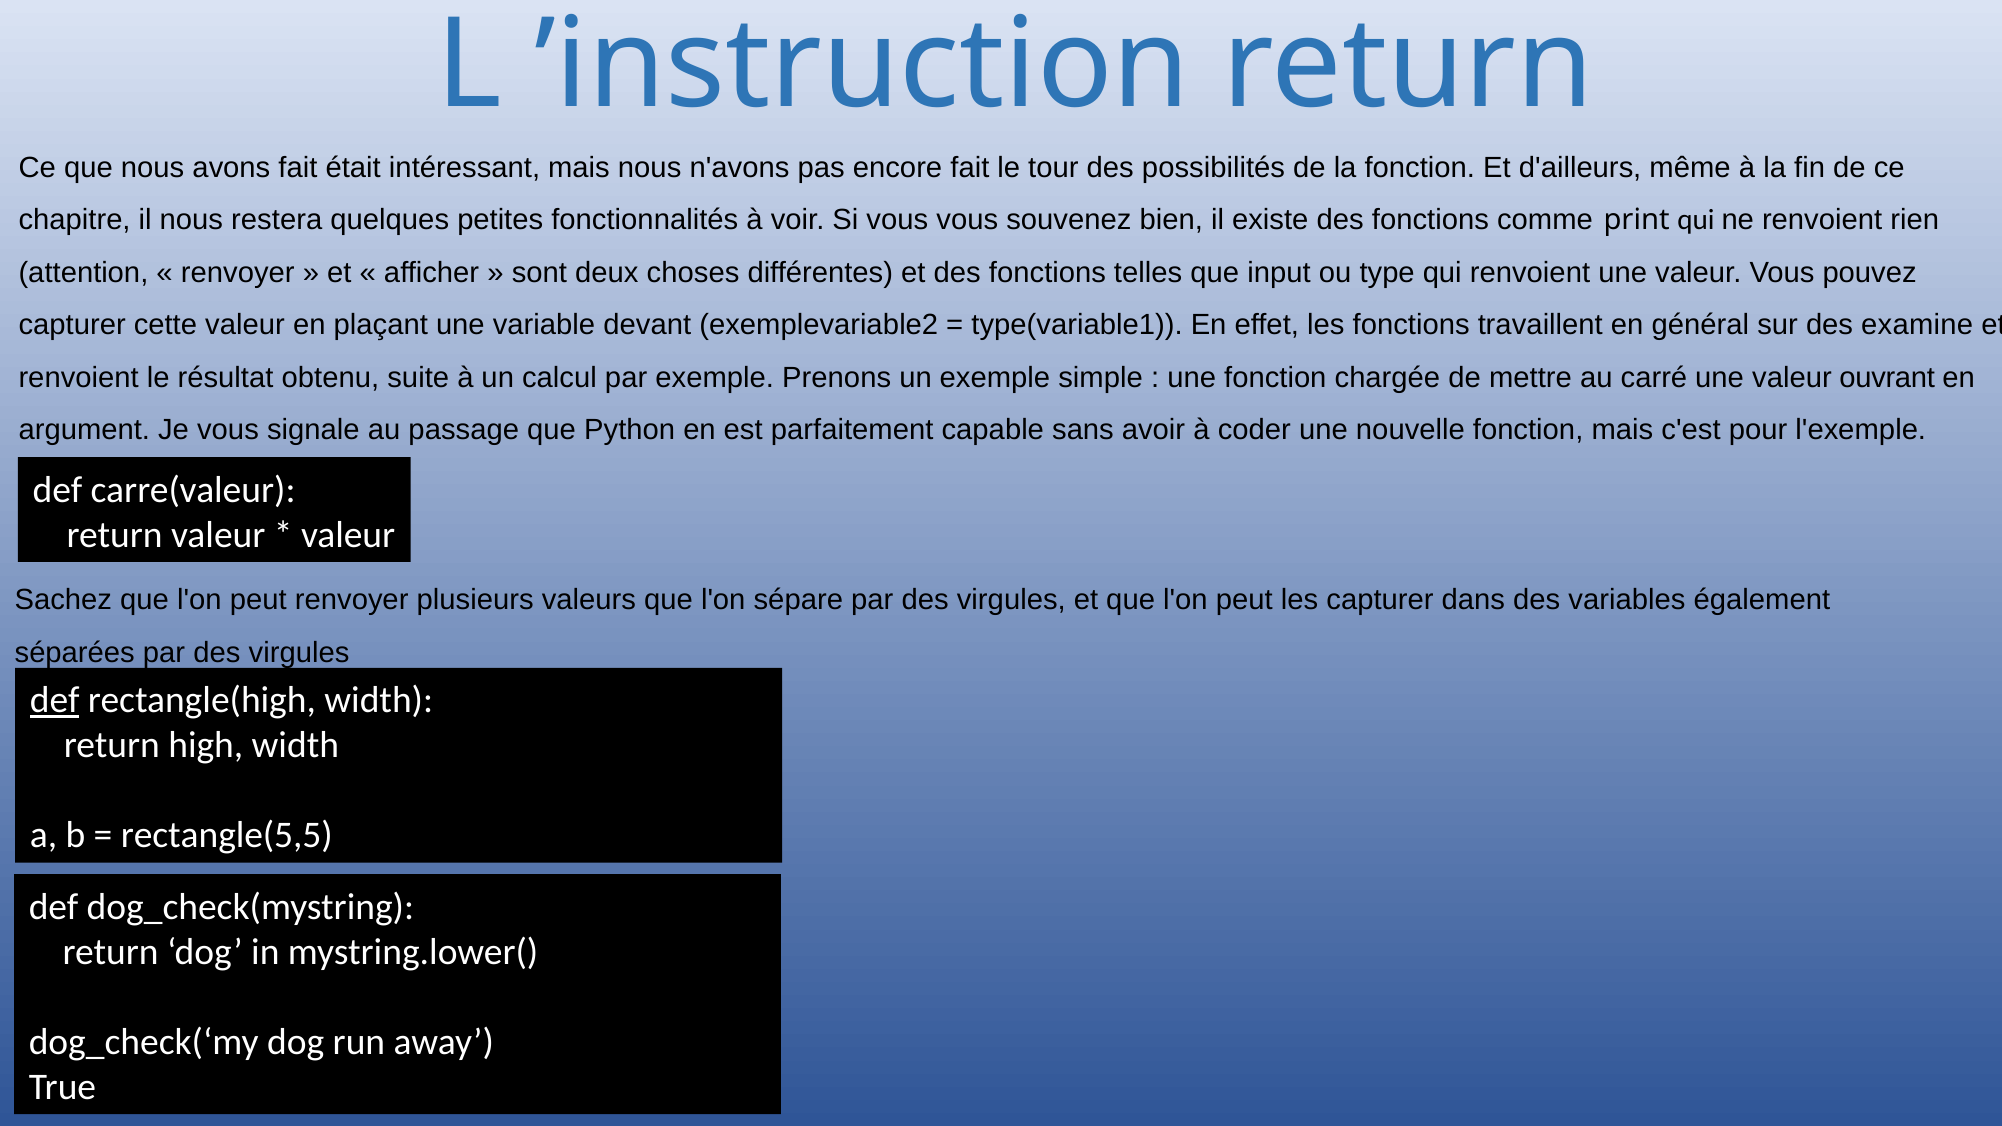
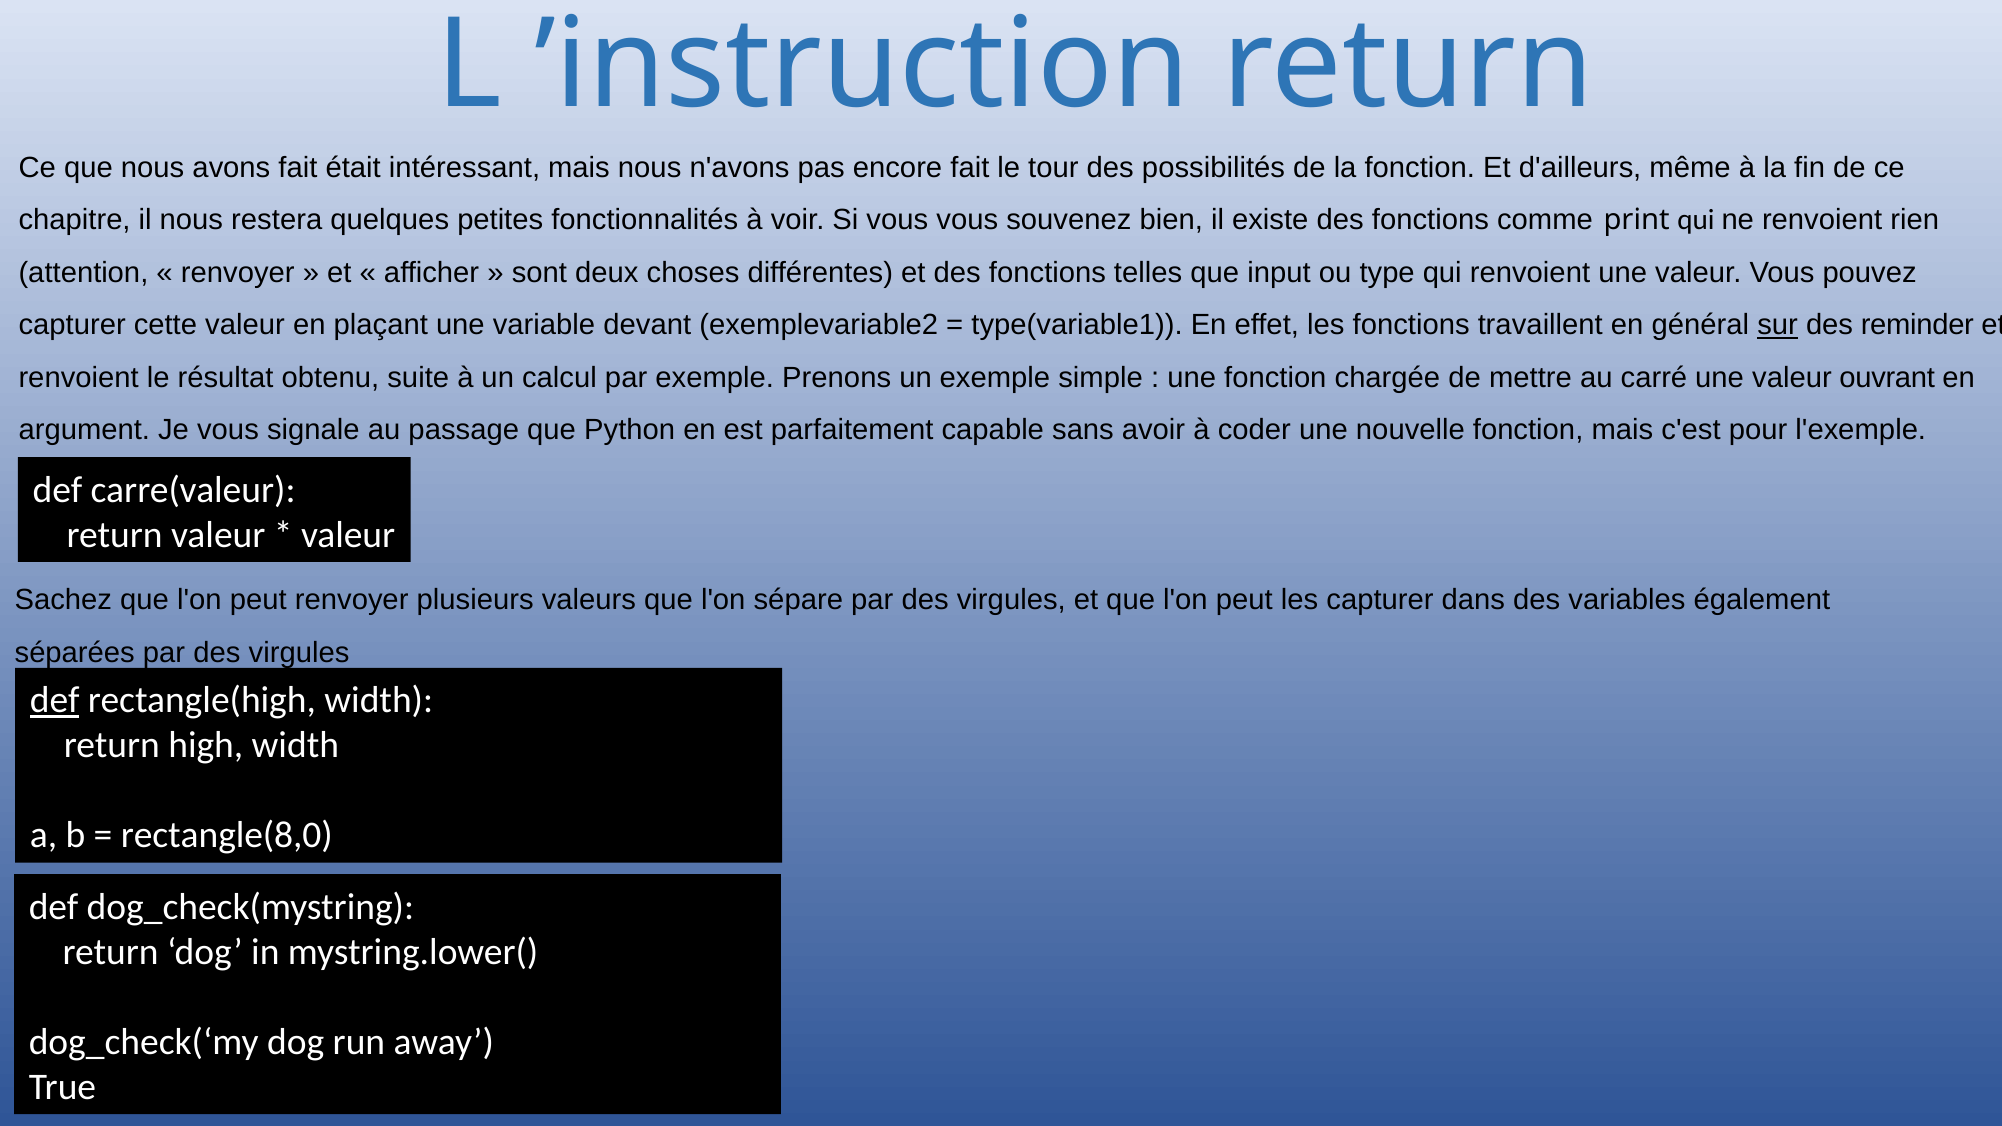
sur underline: none -> present
examine: examine -> reminder
rectangle(5,5: rectangle(5,5 -> rectangle(8,0
